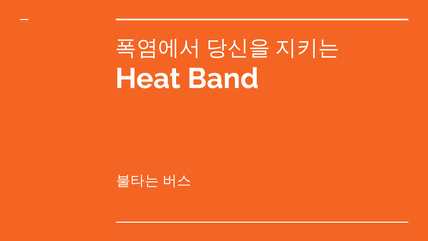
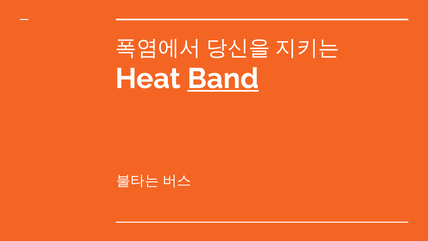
Band underline: none -> present
